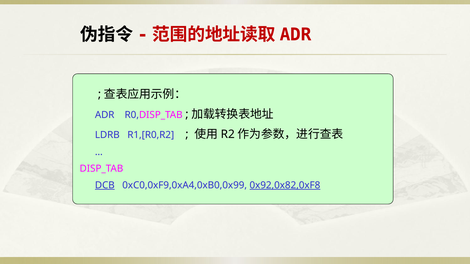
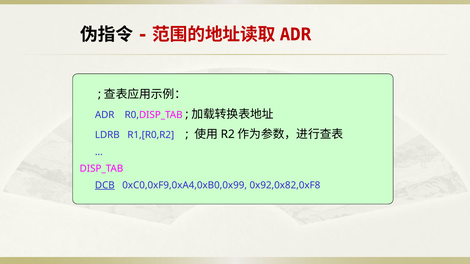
0x92,0x82,0xF8 underline: present -> none
